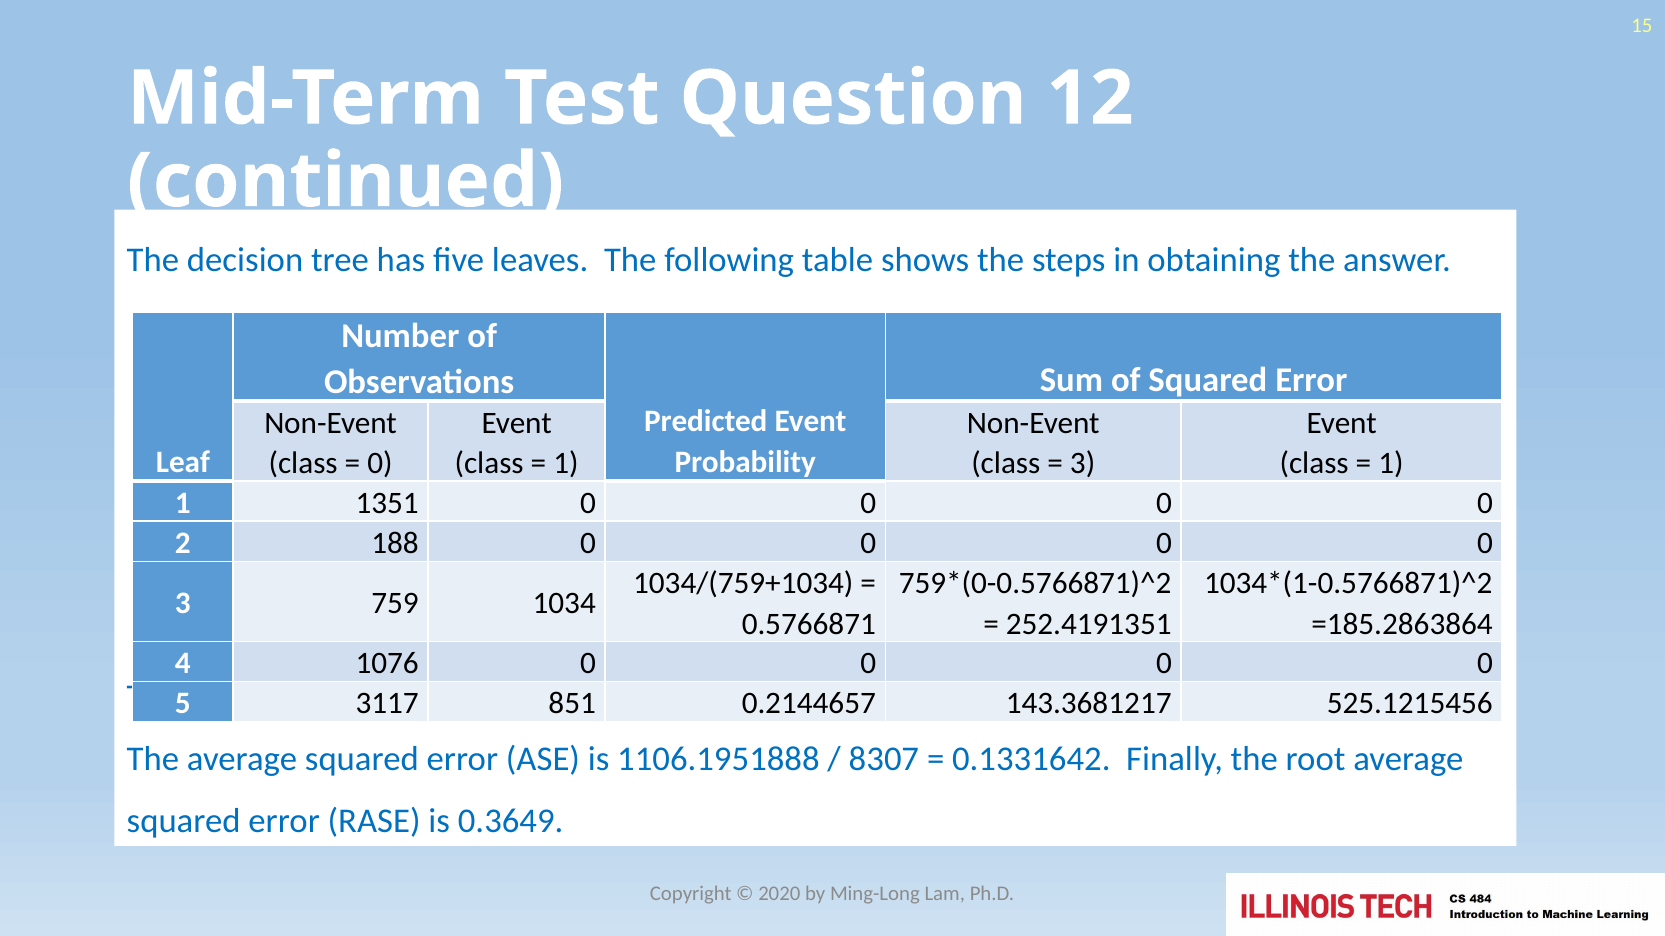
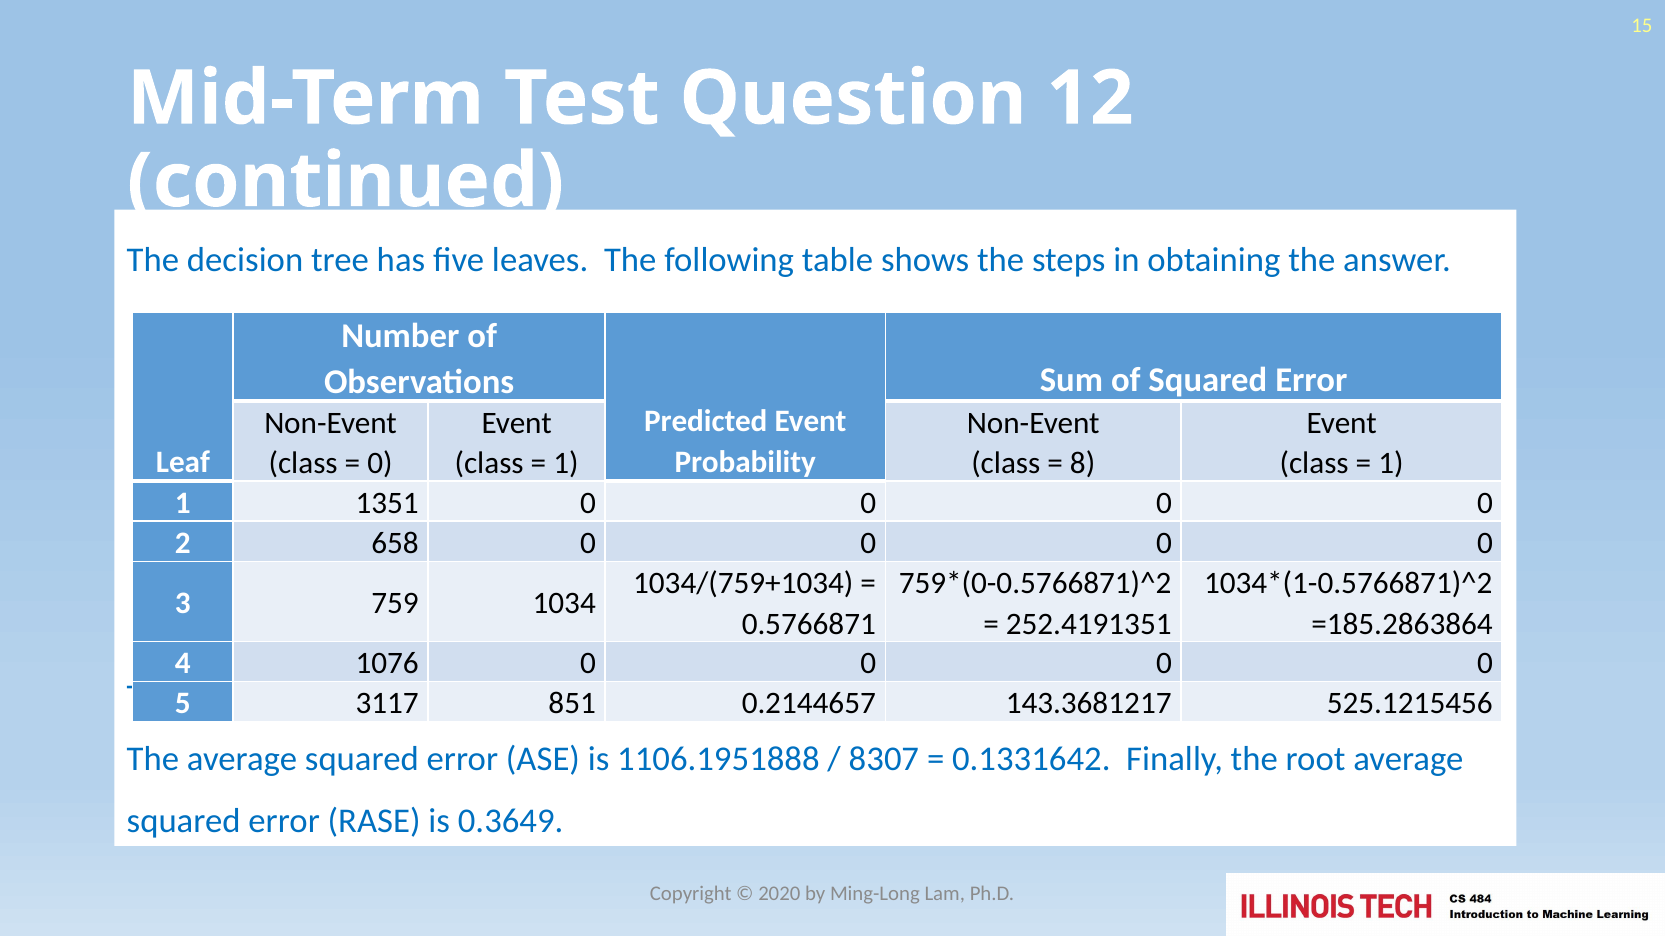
3 at (1083, 464): 3 -> 8
188: 188 -> 658
